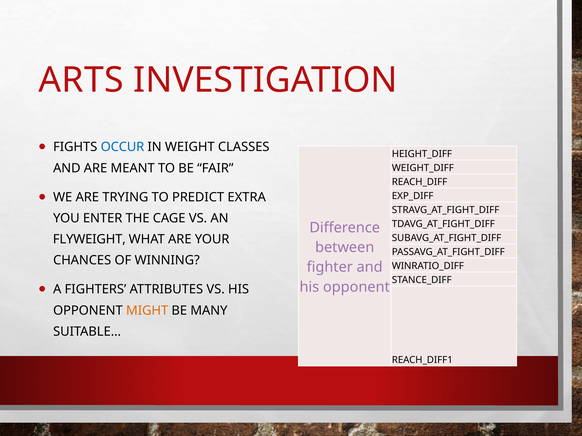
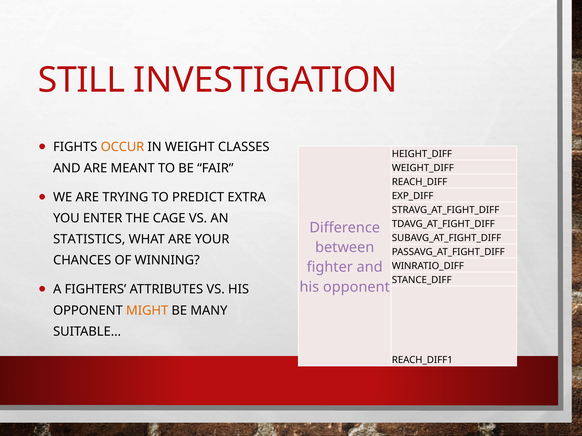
ARTS: ARTS -> STILL
OCCUR colour: blue -> orange
FLYWEIGHT: FLYWEIGHT -> STATISTICS
